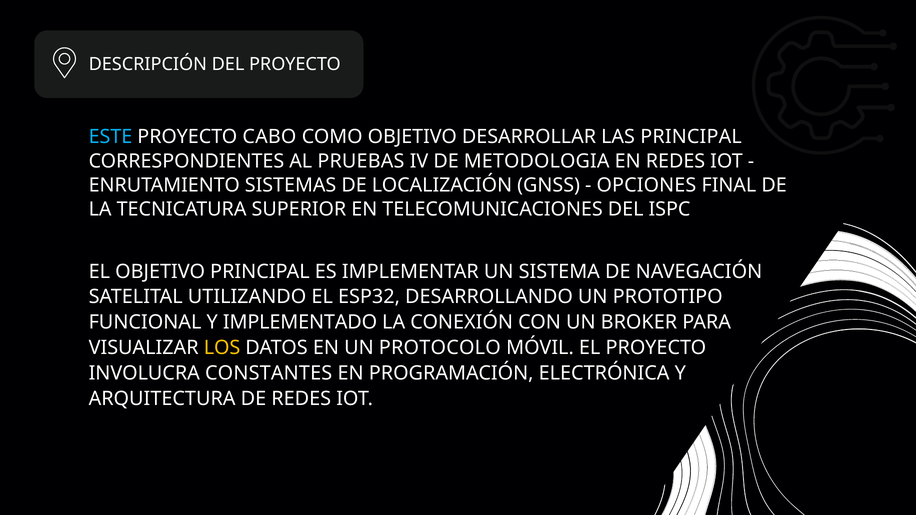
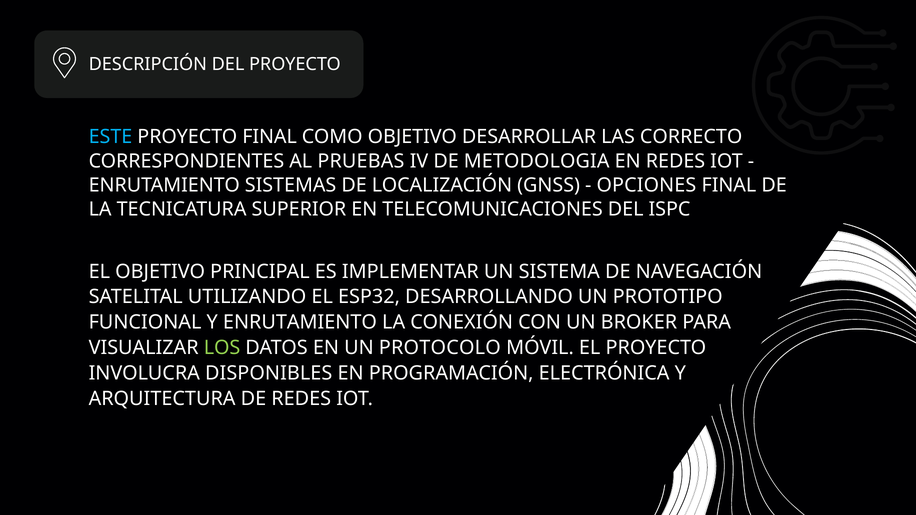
PROYECTO CABO: CABO -> FINAL
LAS PRINCIPAL: PRINCIPAL -> CORRECTO
Y IMPLEMENTADO: IMPLEMENTADO -> ENRUTAMIENTO
LOS colour: yellow -> light green
CONSTANTES: CONSTANTES -> DISPONIBLES
